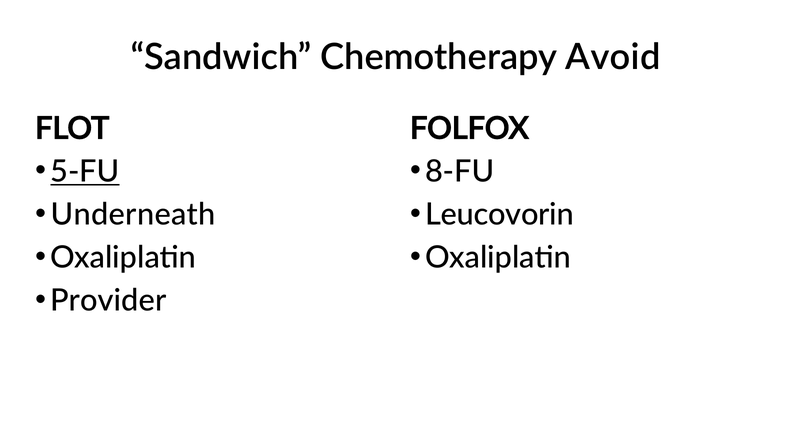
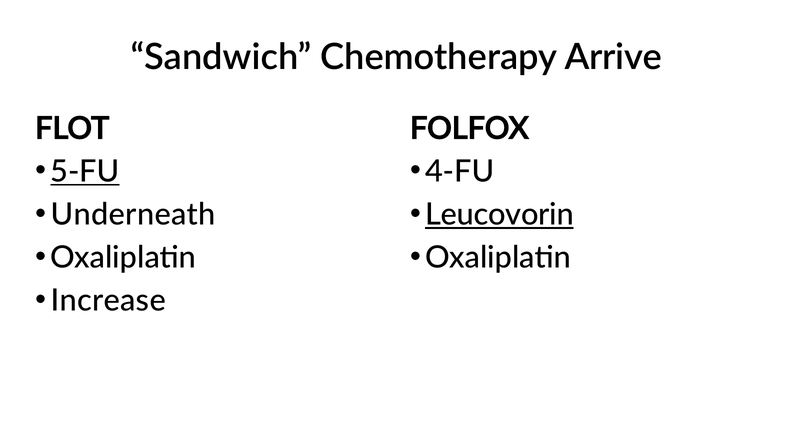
Avoid: Avoid -> Arrive
8-FU: 8-FU -> 4-FU
Leucovorin underline: none -> present
Provider: Provider -> Increase
